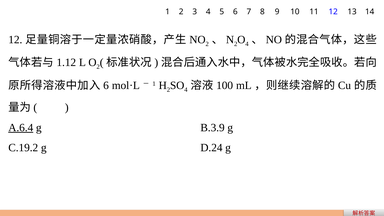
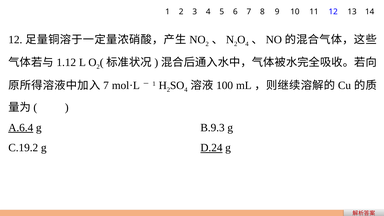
6 at (106, 85): 6 -> 7
B.3.9: B.3.9 -> B.9.3
D.24 underline: none -> present
